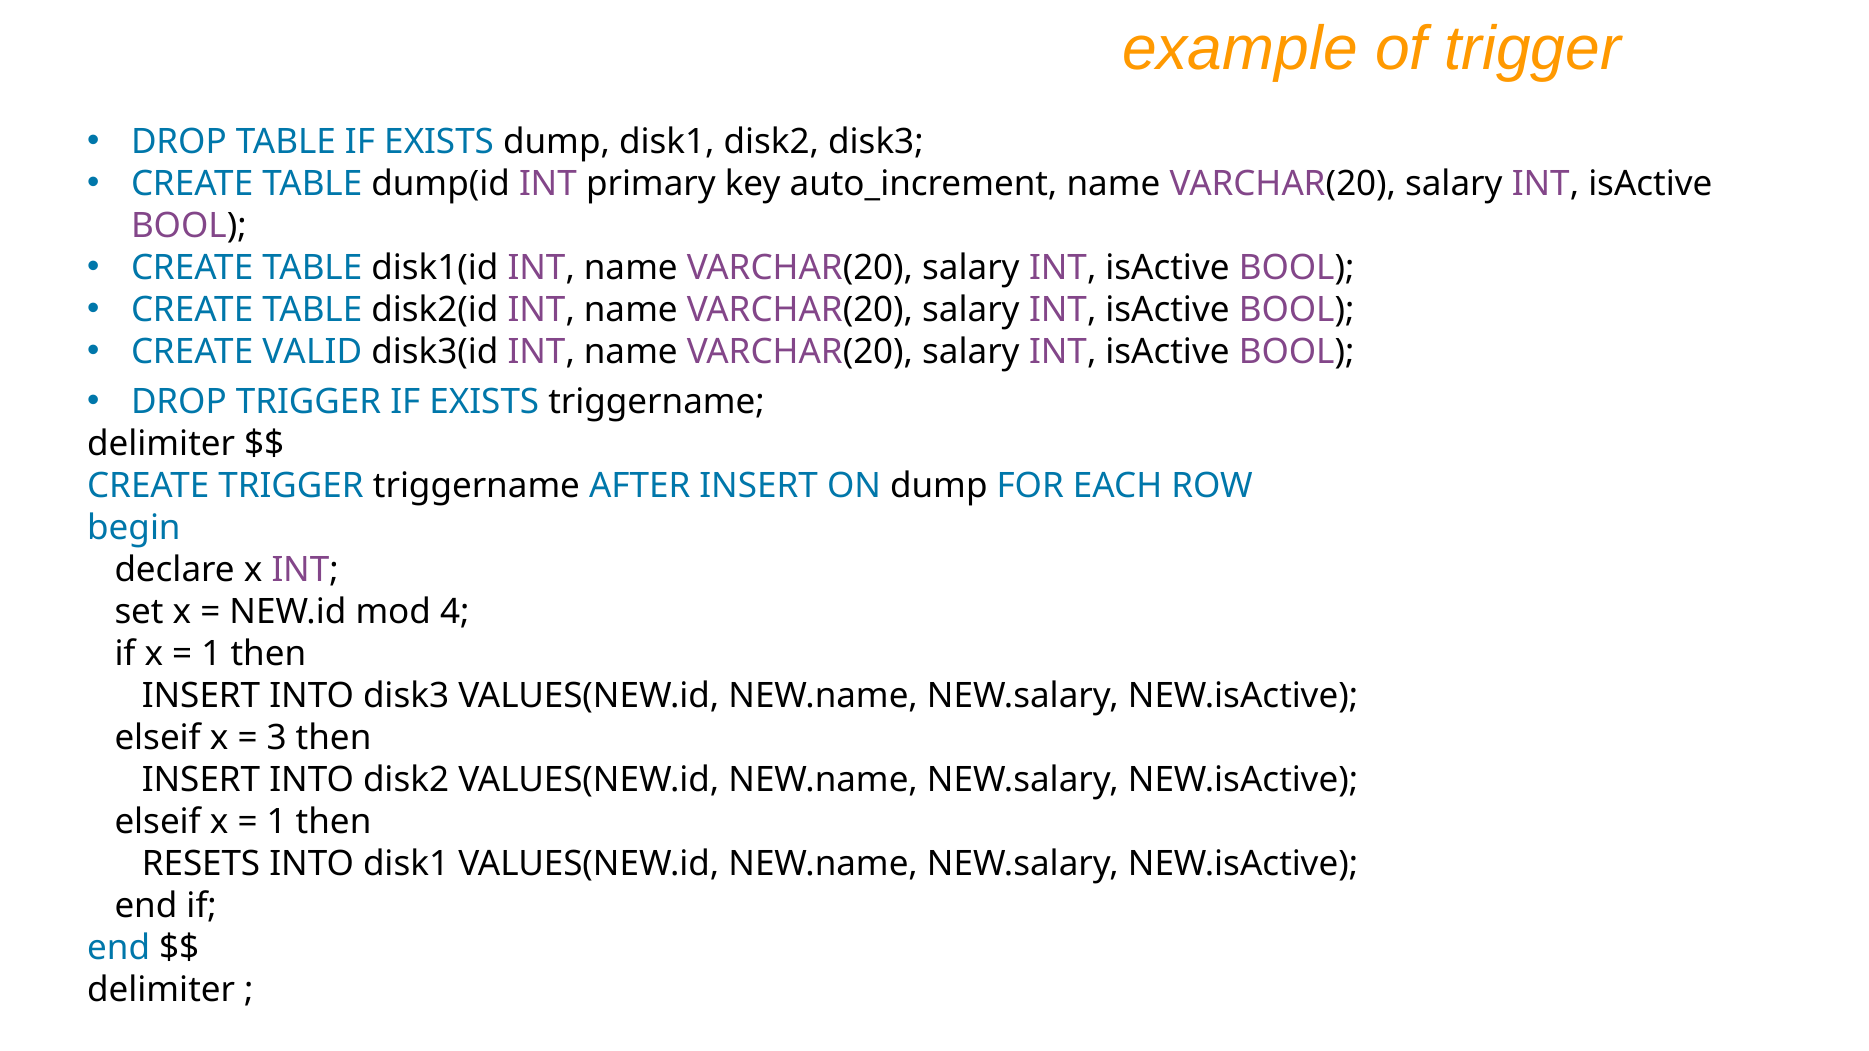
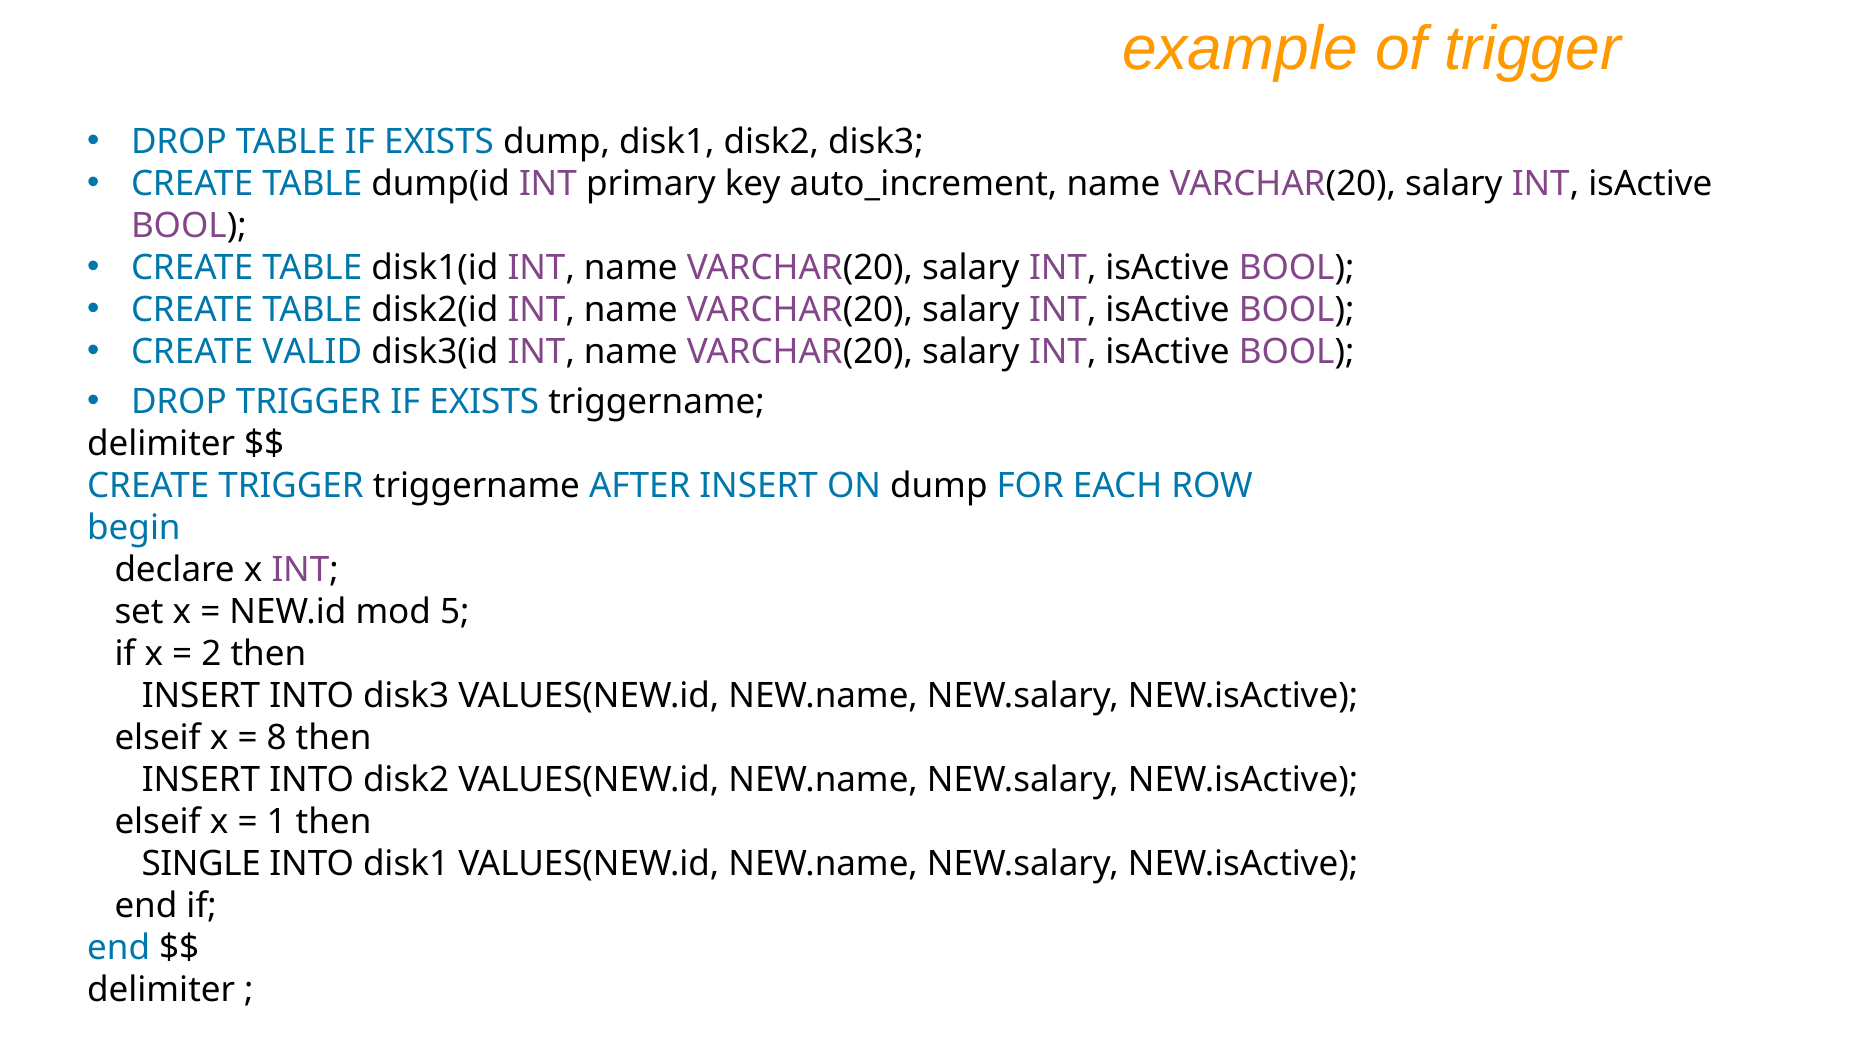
4: 4 -> 5
1 at (211, 654): 1 -> 2
3: 3 -> 8
RESETS: RESETS -> SINGLE
